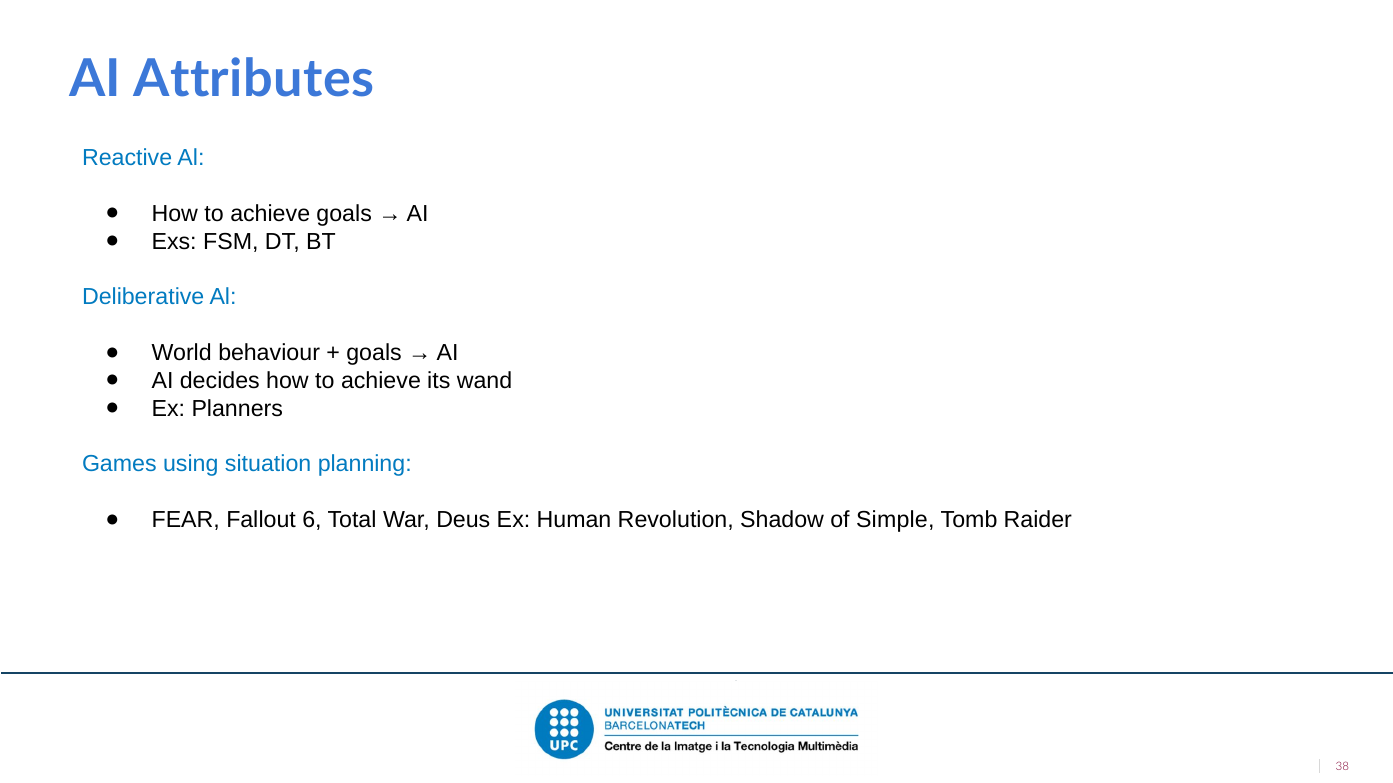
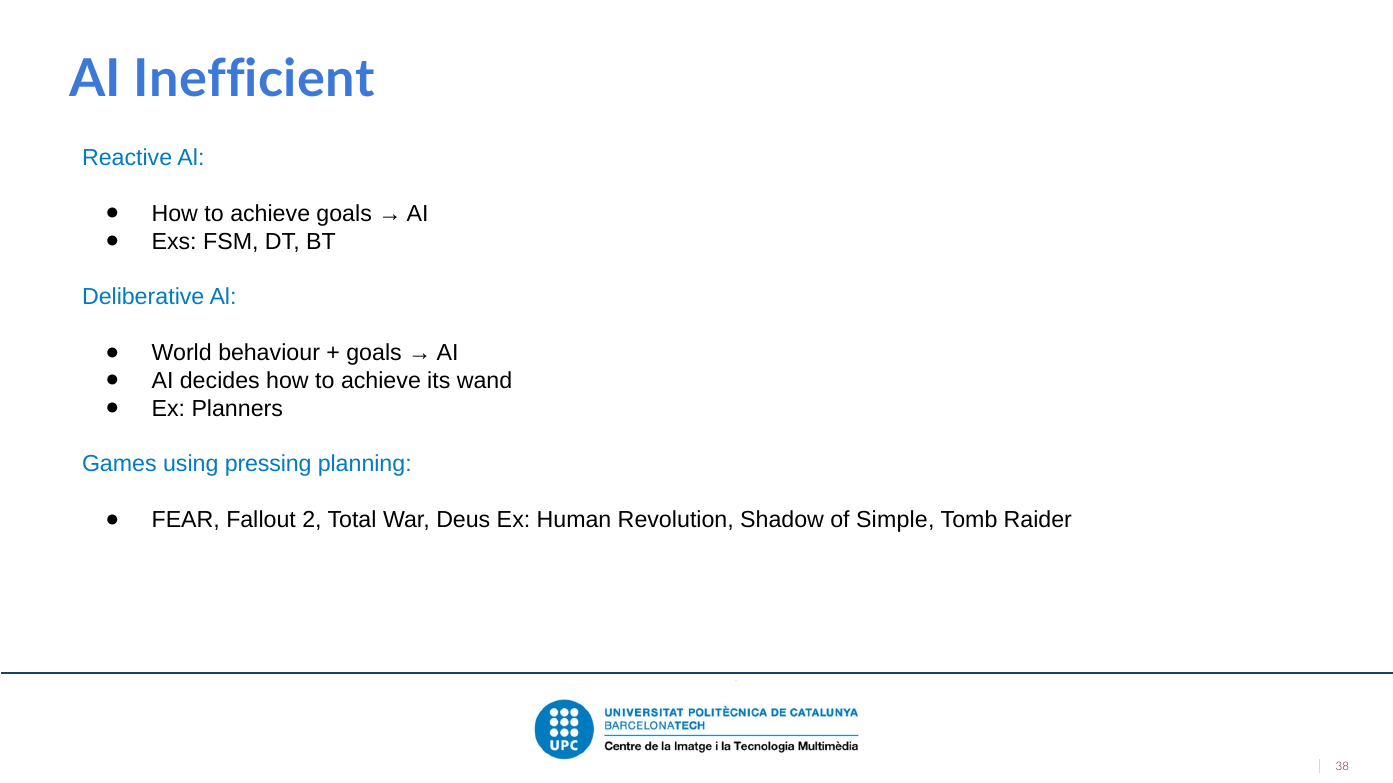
Attributes: Attributes -> Inefficient
situation: situation -> pressing
6: 6 -> 2
